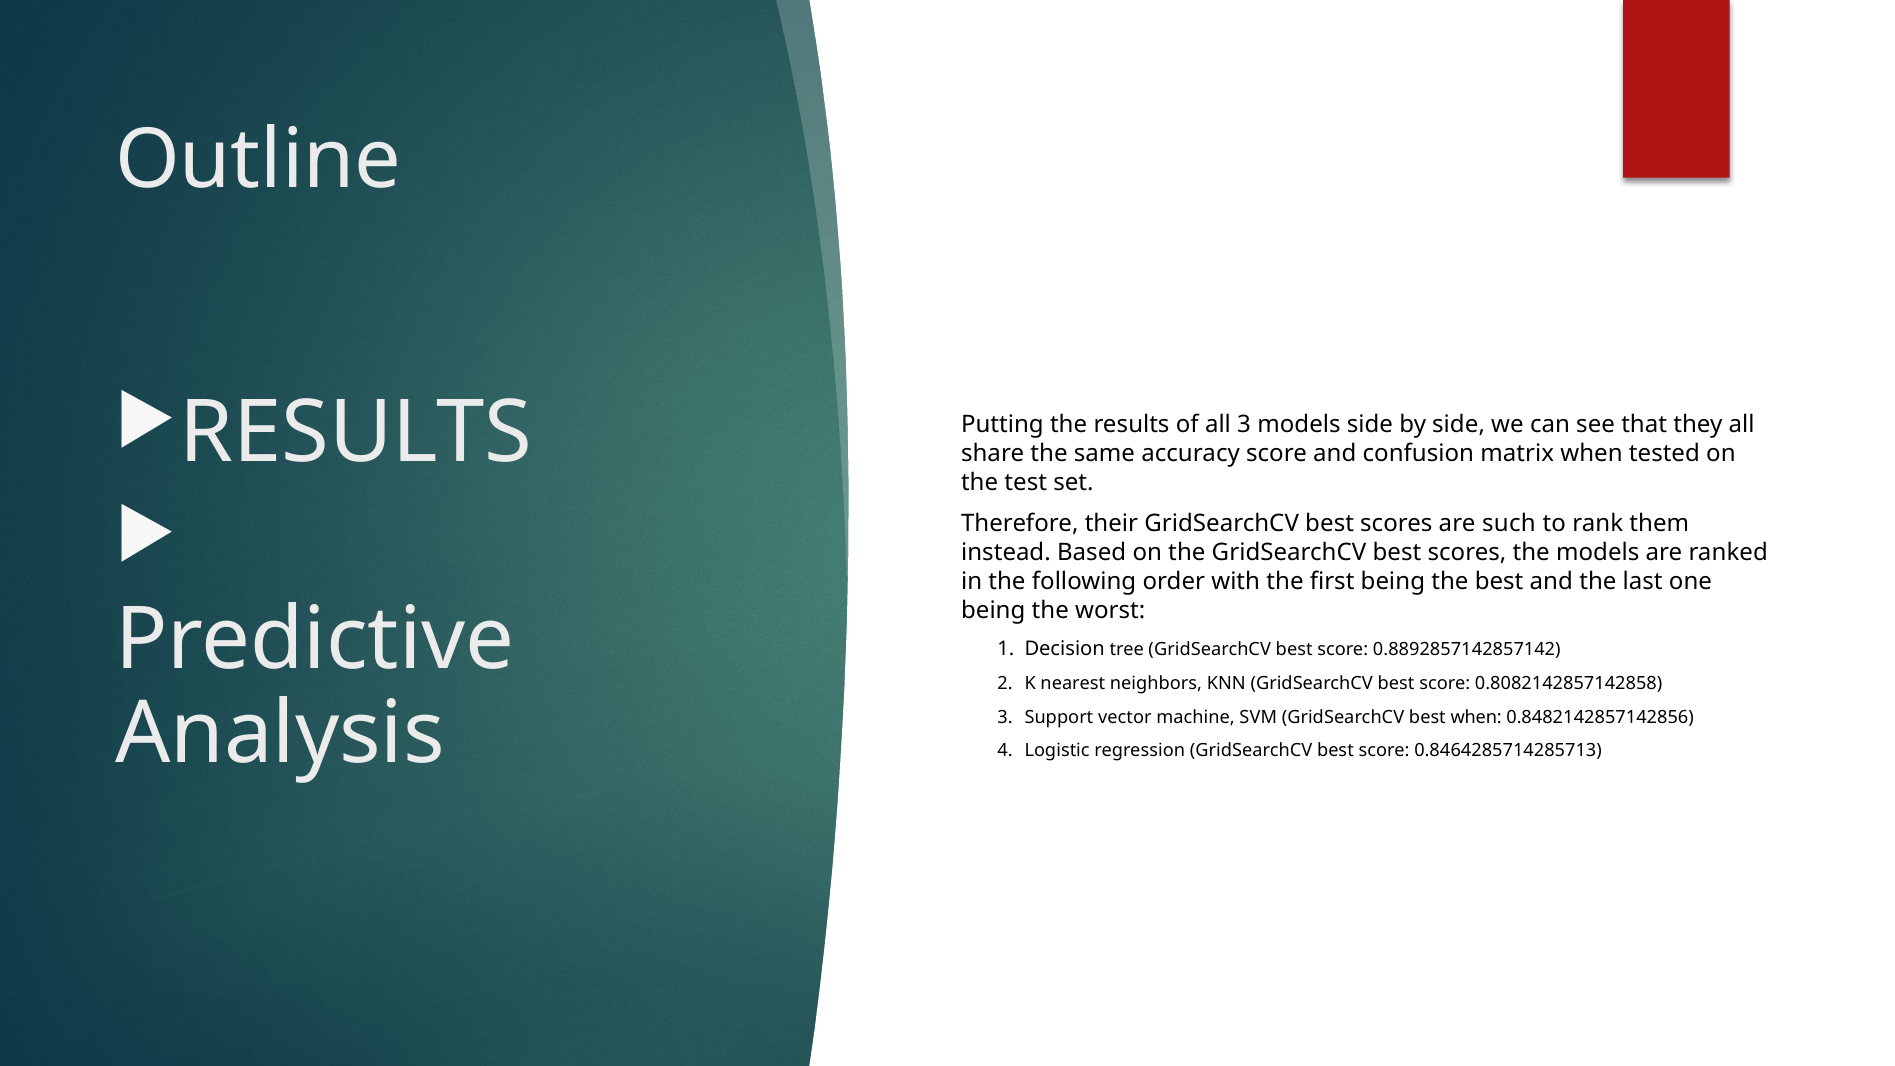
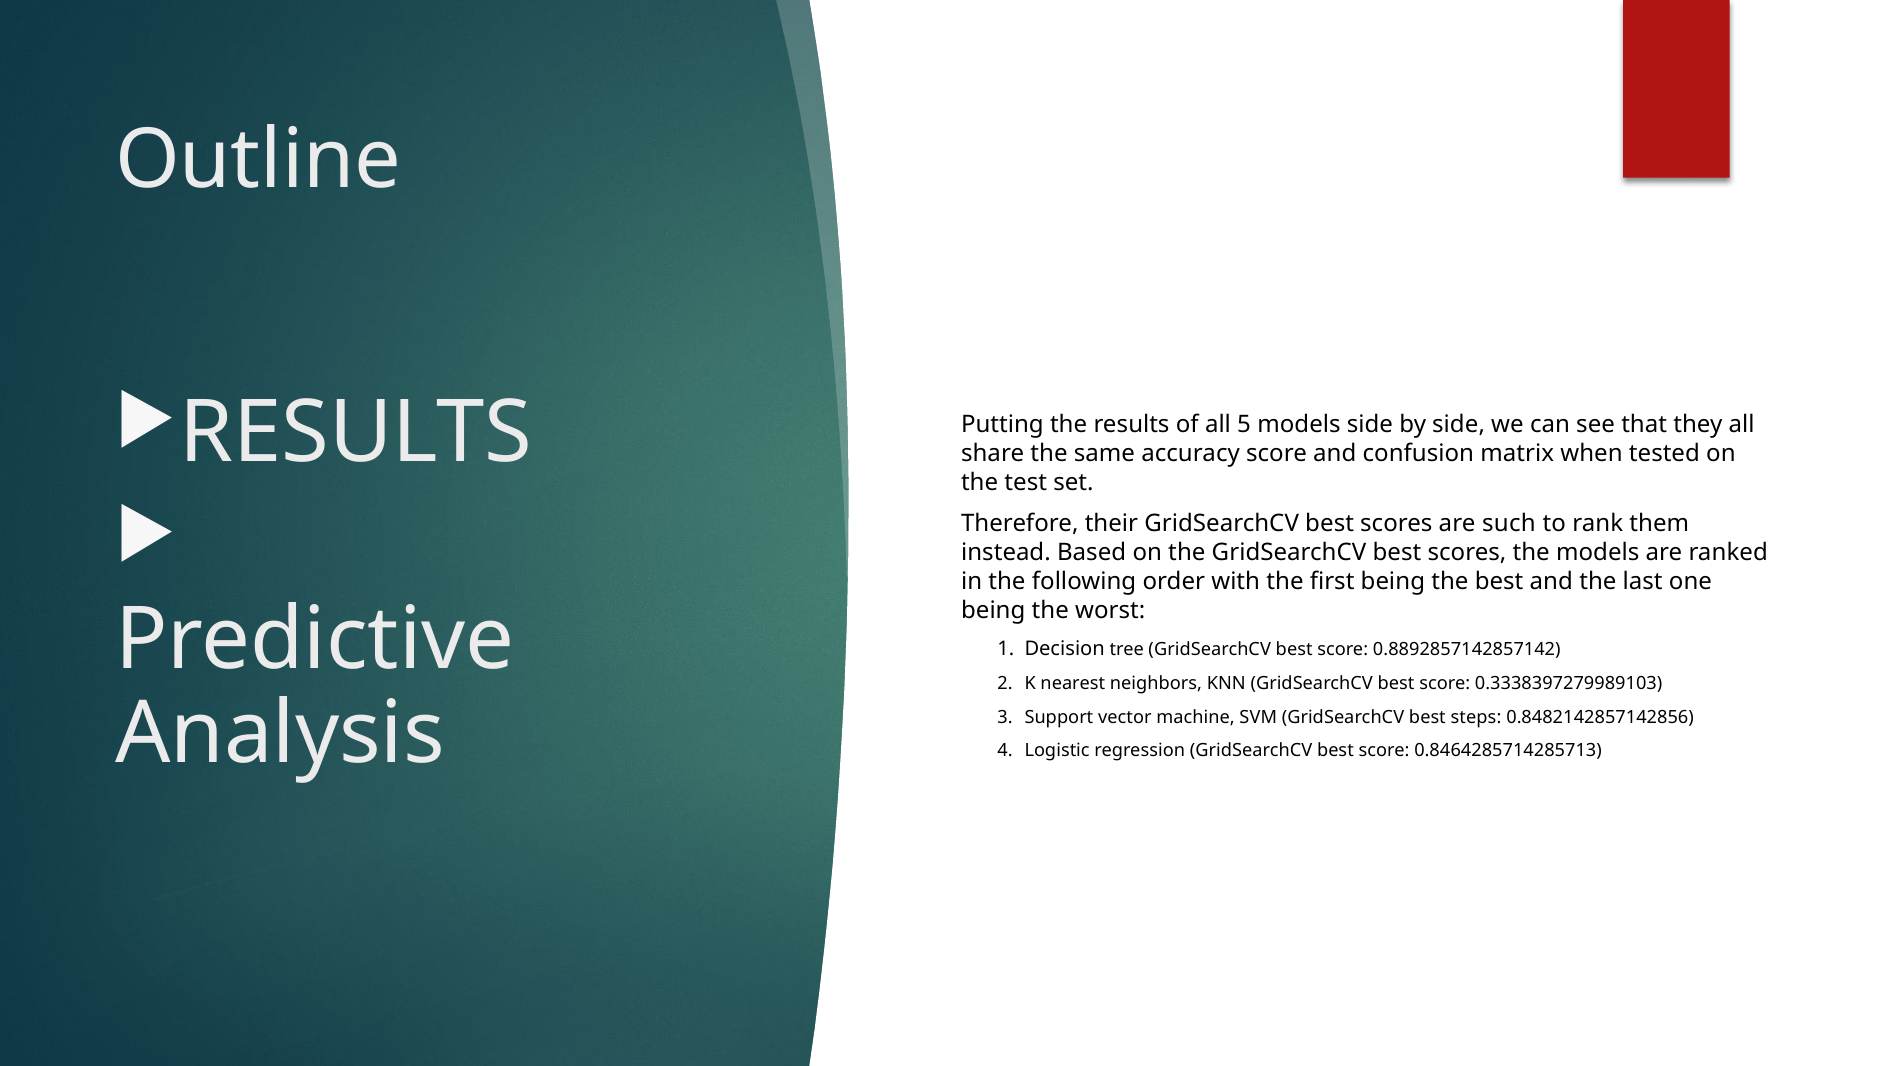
all 3: 3 -> 5
0.8082142857142858: 0.8082142857142858 -> 0.3338397279989103
best when: when -> steps
